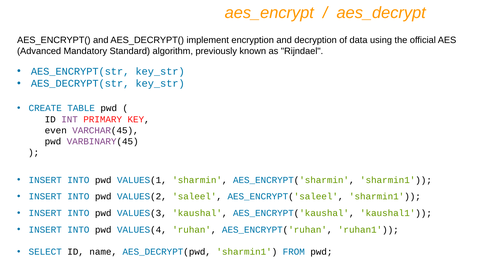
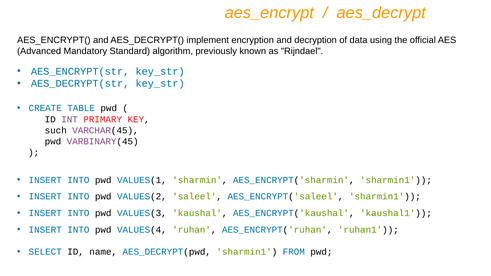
even: even -> such
